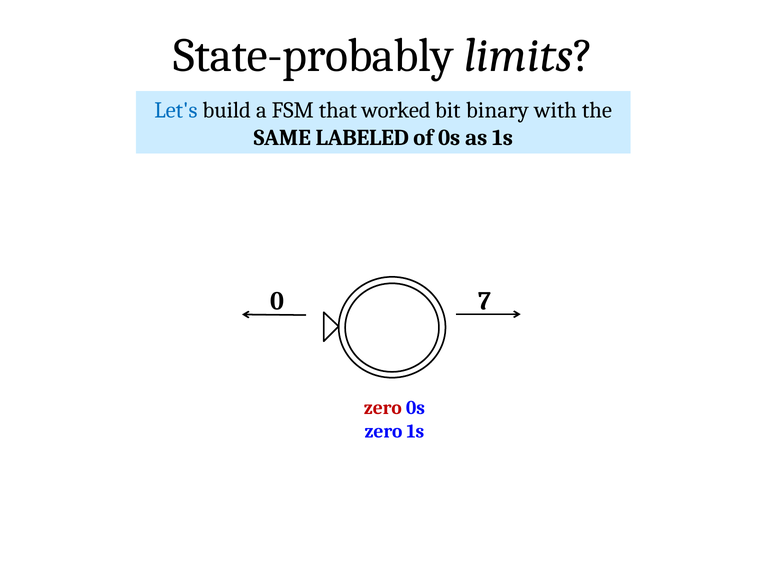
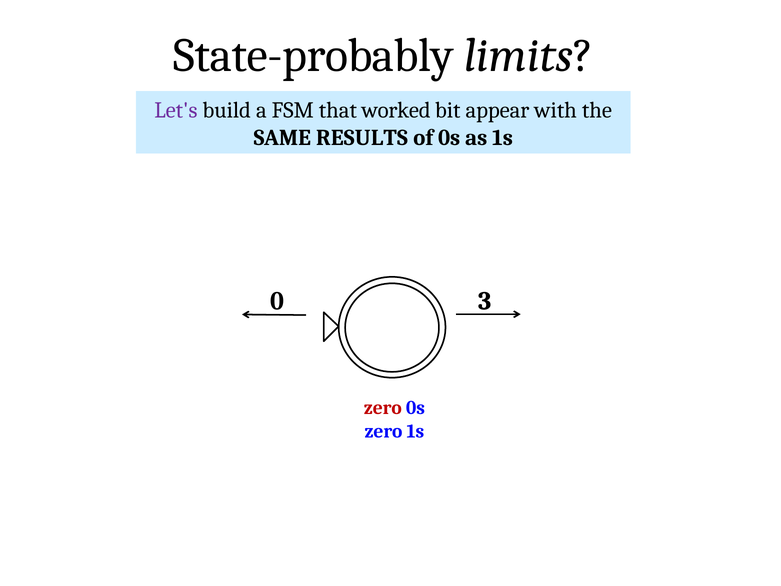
Let's colour: blue -> purple
binary: binary -> appear
LABELED: LABELED -> RESULTS
7: 7 -> 3
